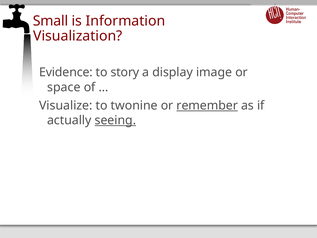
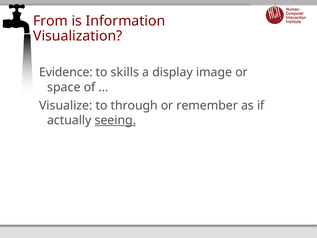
Small: Small -> From
story: story -> skills
twonine: twonine -> through
remember underline: present -> none
